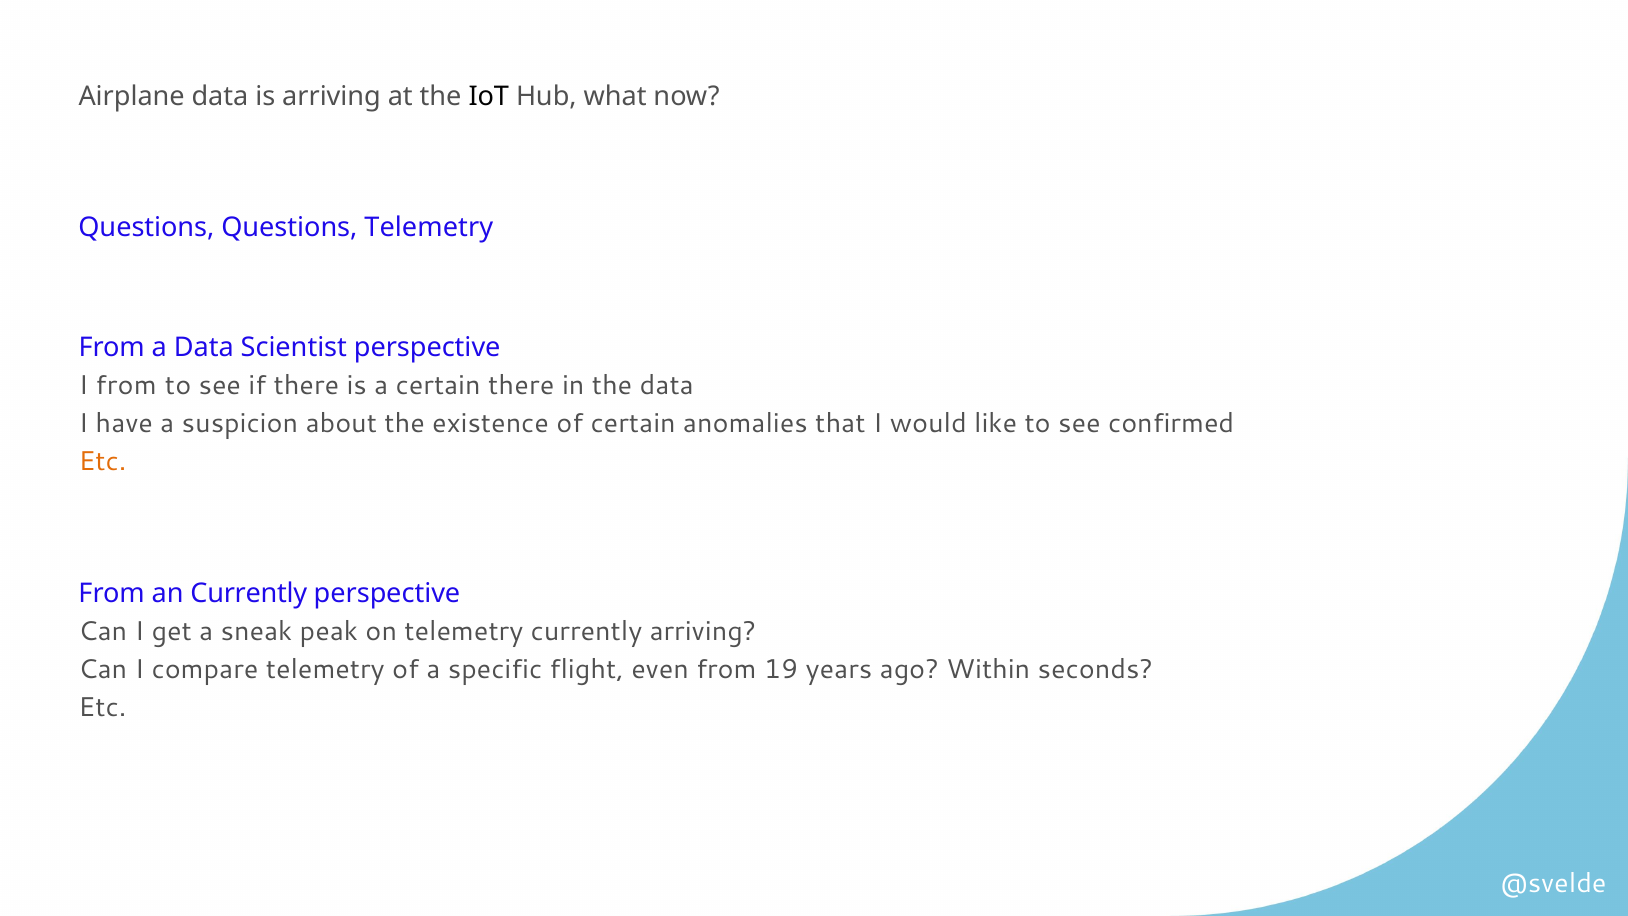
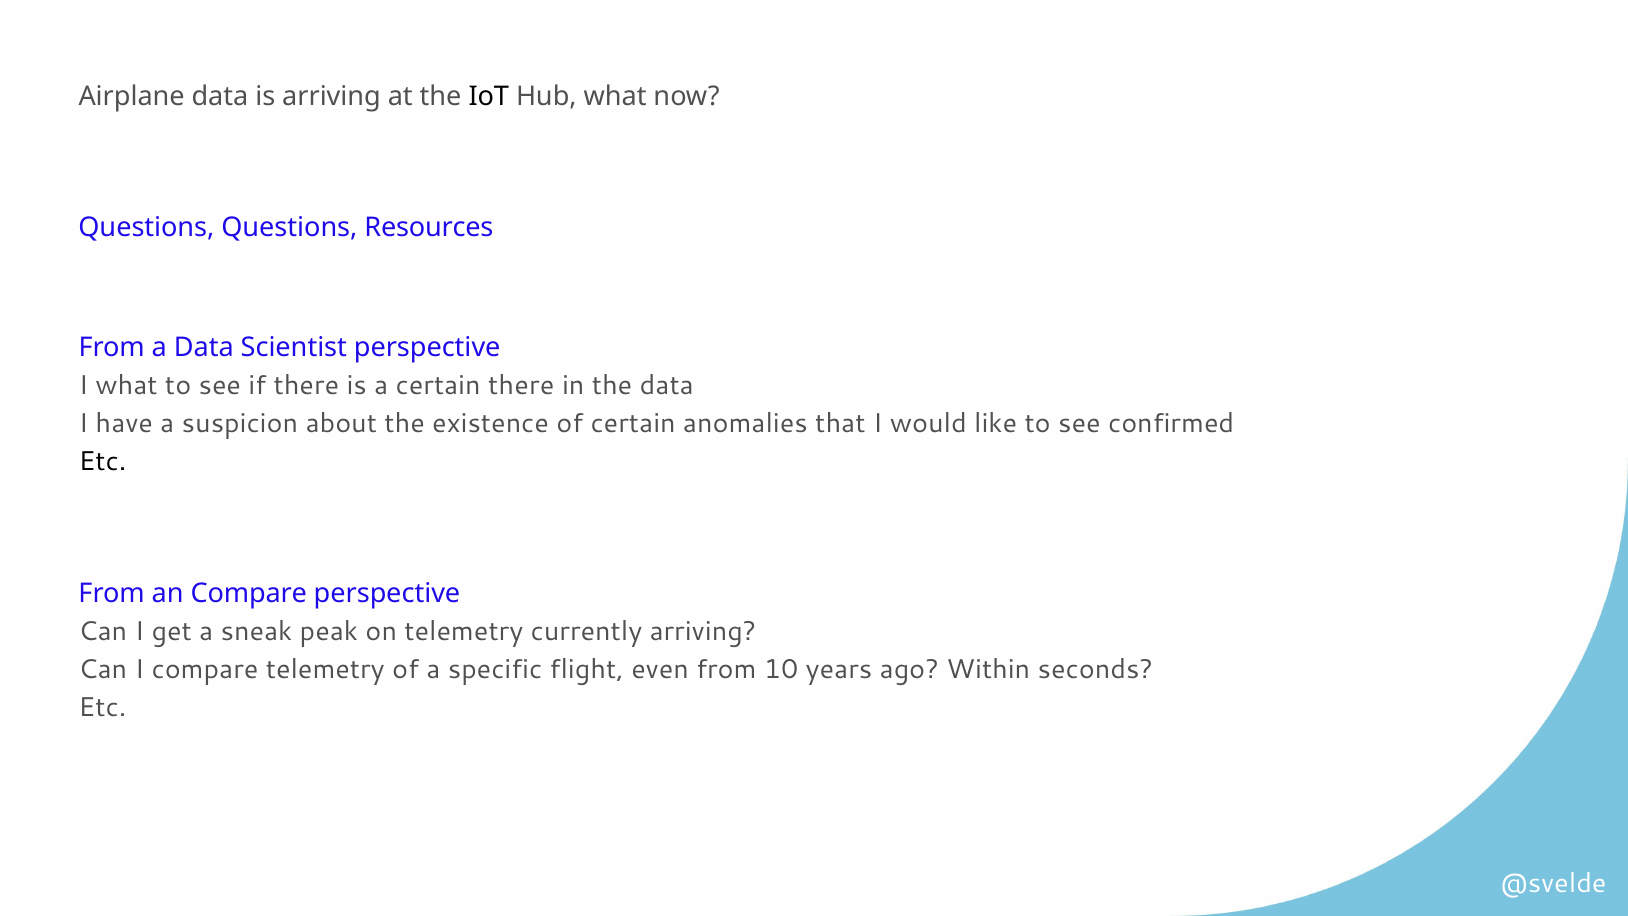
Questions Telemetry: Telemetry -> Resources
I from: from -> what
Etc at (102, 461) colour: orange -> black
an Currently: Currently -> Compare
19: 19 -> 10
